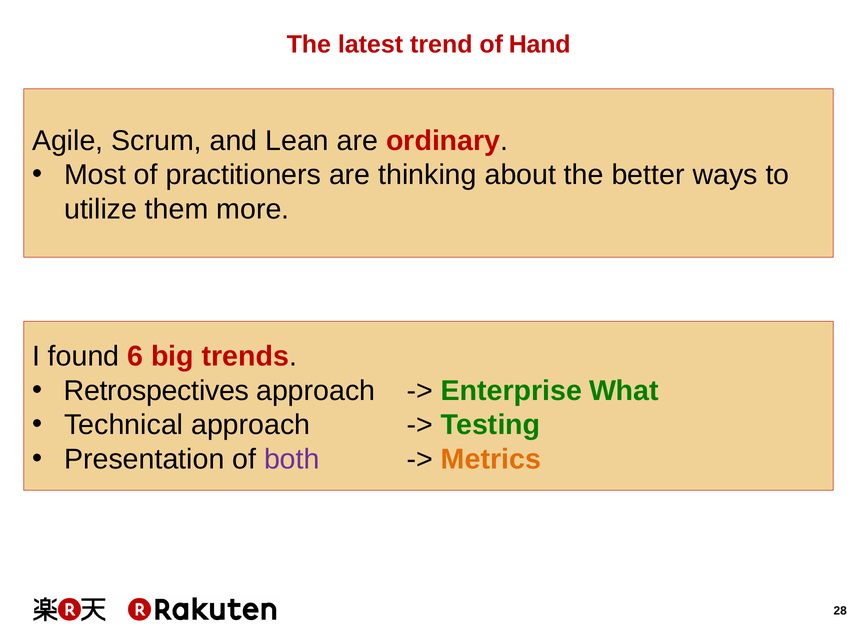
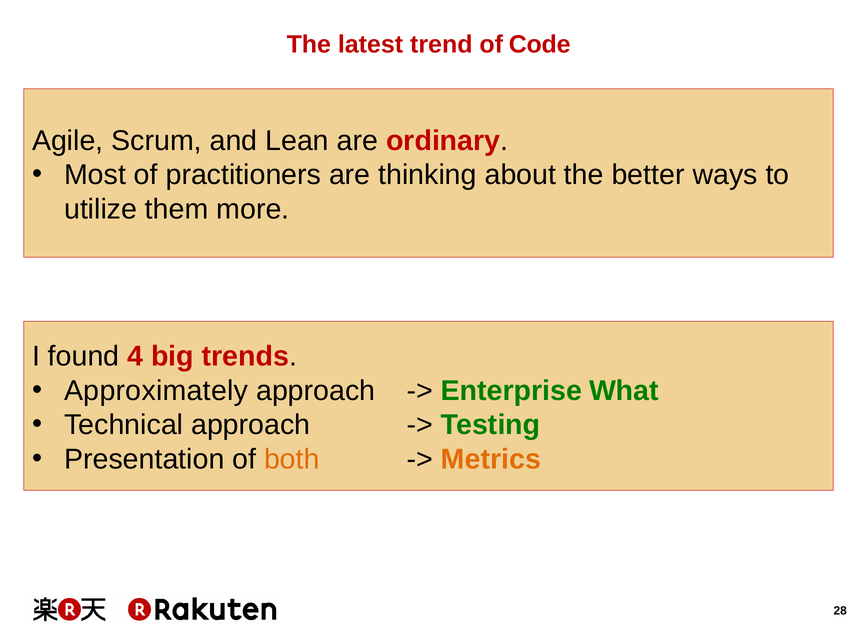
Hand: Hand -> Code
6: 6 -> 4
Retrospectives: Retrospectives -> Approximately
both colour: purple -> orange
